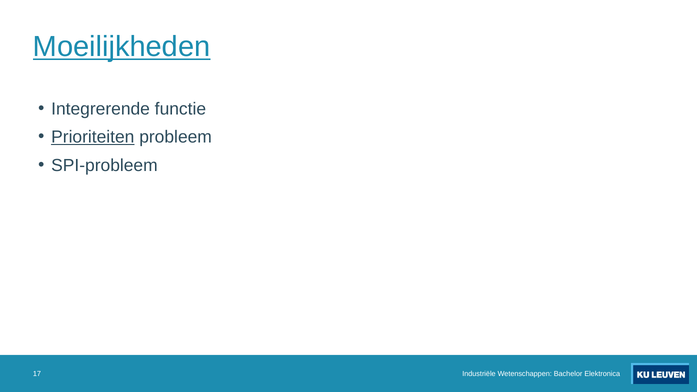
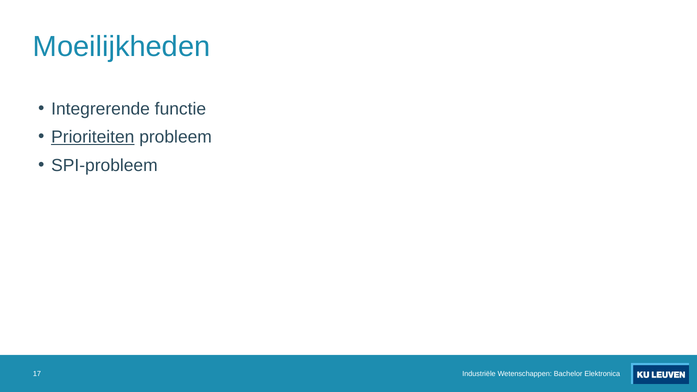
Moeilijkheden underline: present -> none
